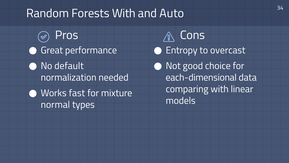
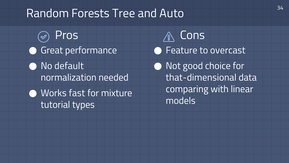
Forests With: With -> Tree
Entropy: Entropy -> Feature
each-dimensional: each-dimensional -> that-dimensional
normal: normal -> tutorial
